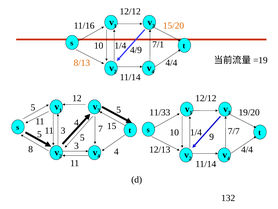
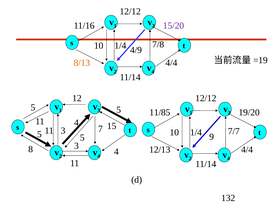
15/20 colour: orange -> purple
7/1: 7/1 -> 7/8
11/33: 11/33 -> 11/85
